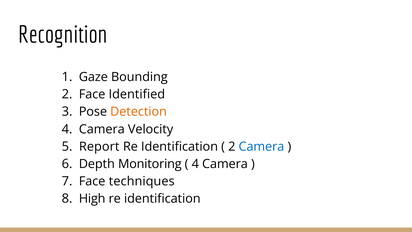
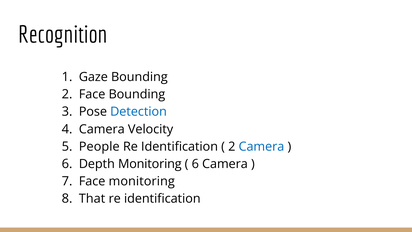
Face Identified: Identified -> Bounding
Detection colour: orange -> blue
Report: Report -> People
4 at (195, 164): 4 -> 6
Face techniques: techniques -> monitoring
High: High -> That
